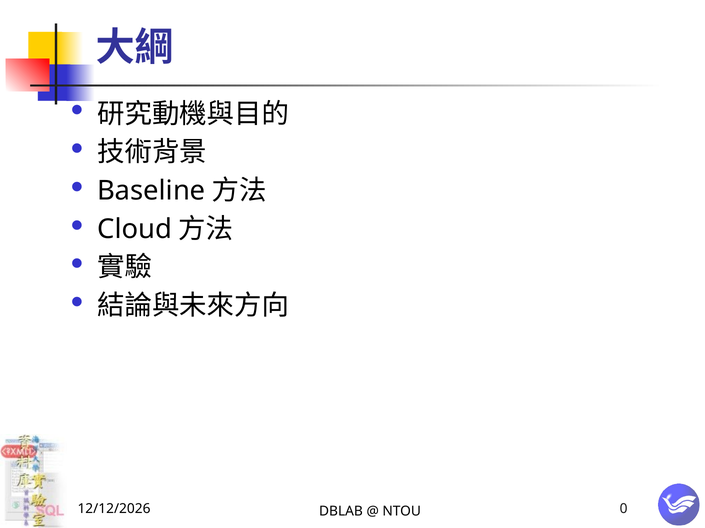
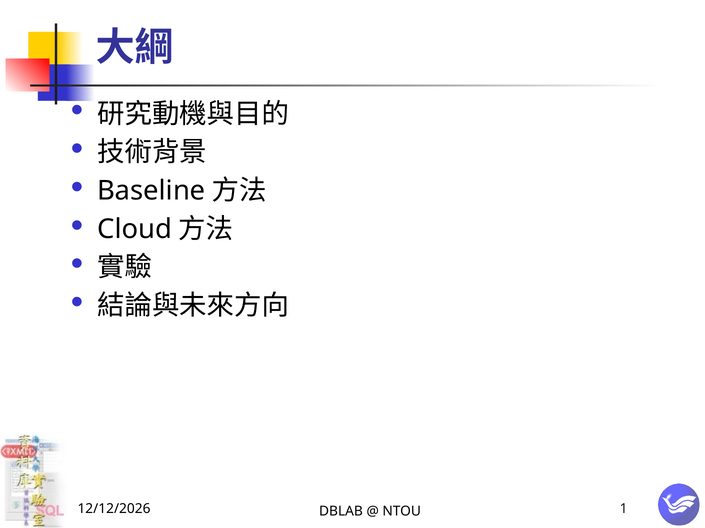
0: 0 -> 1
